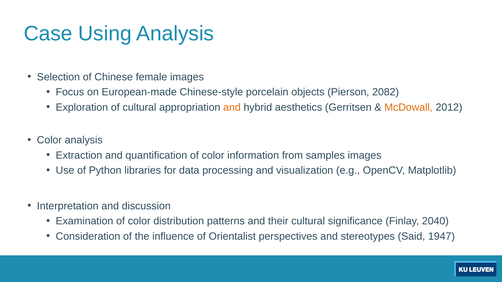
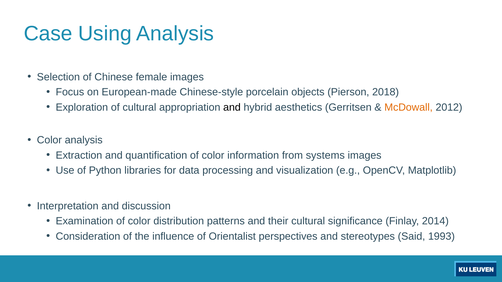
2082: 2082 -> 2018
and at (232, 107) colour: orange -> black
samples: samples -> systems
2040: 2040 -> 2014
1947: 1947 -> 1993
